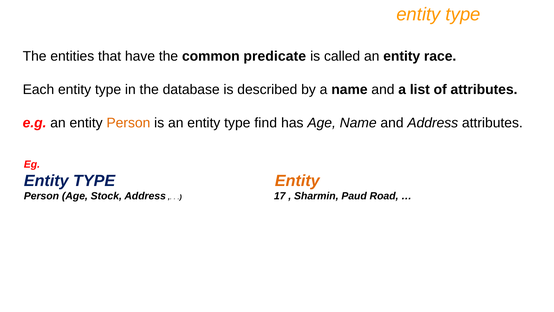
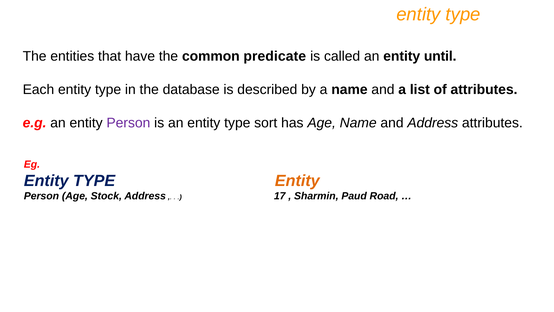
race: race -> until
Person at (128, 123) colour: orange -> purple
find: find -> sort
